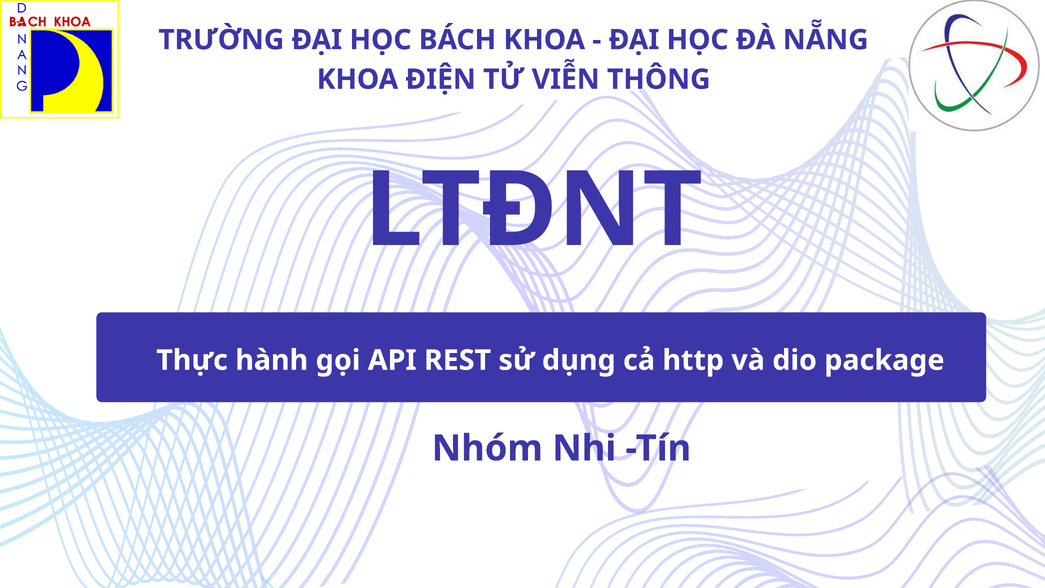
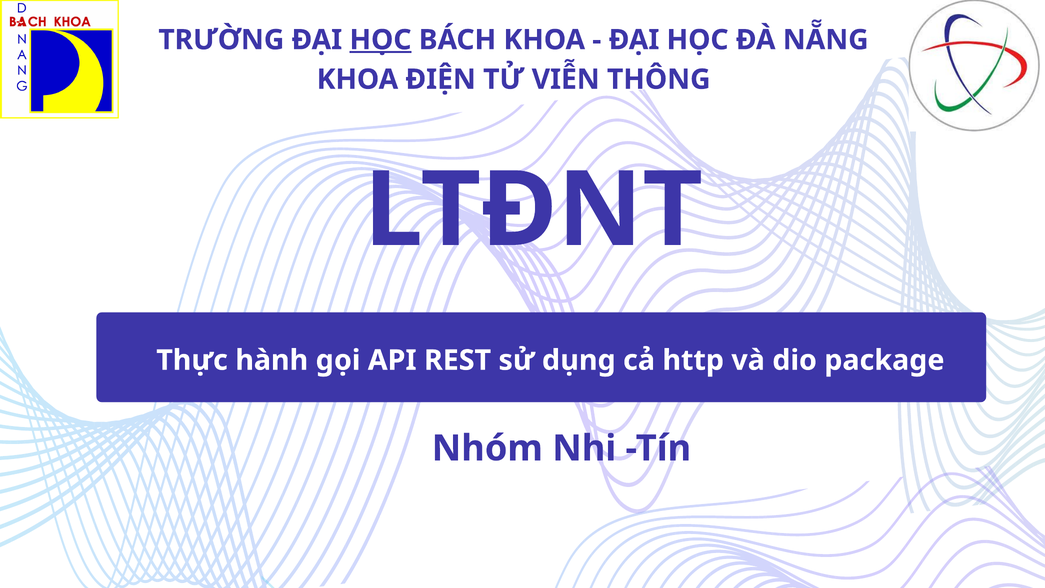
HỌC at (380, 40) underline: none -> present
